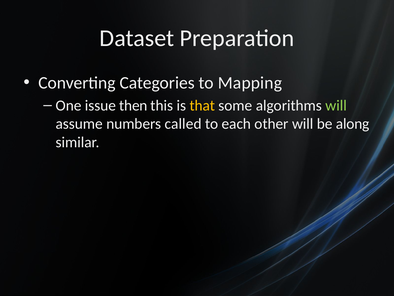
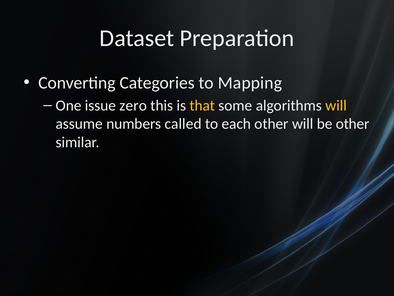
then: then -> zero
will at (336, 105) colour: light green -> yellow
be along: along -> other
